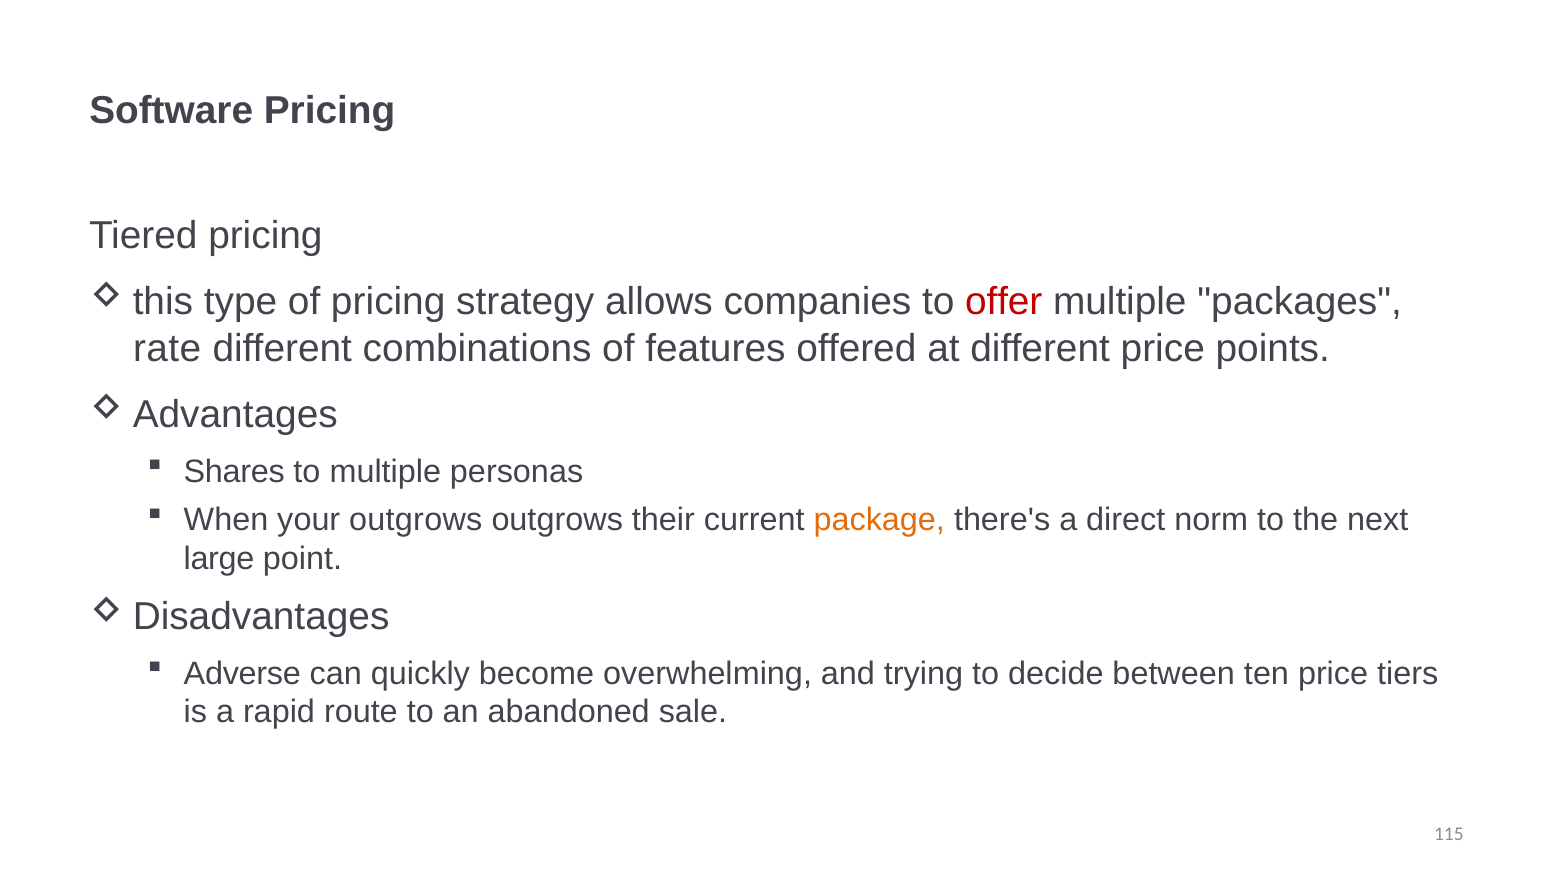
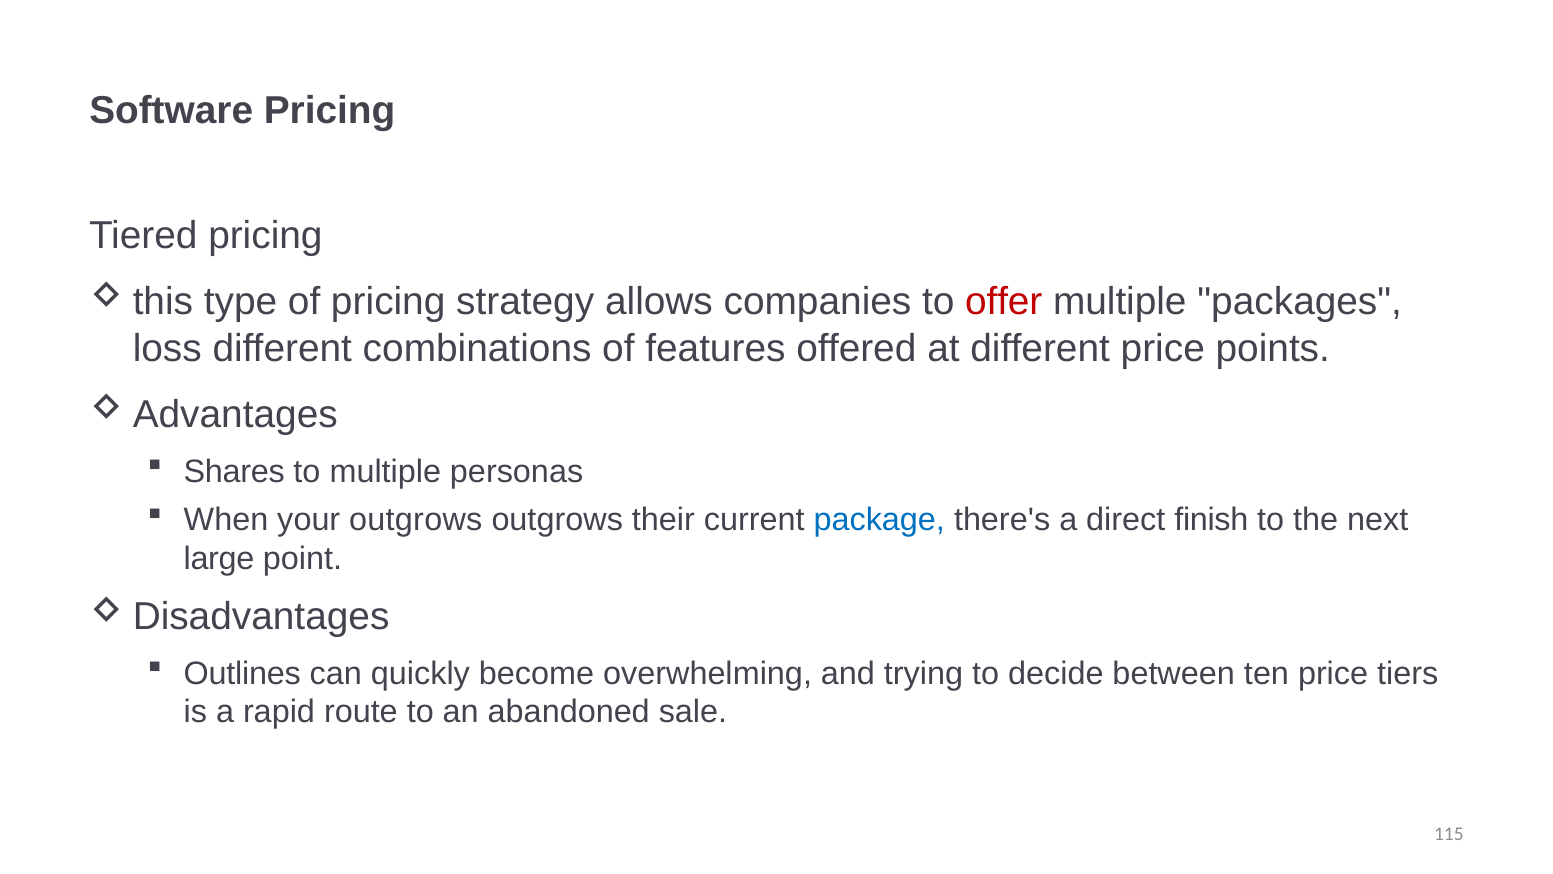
rate: rate -> loss
package colour: orange -> blue
norm: norm -> finish
Adverse: Adverse -> Outlines
